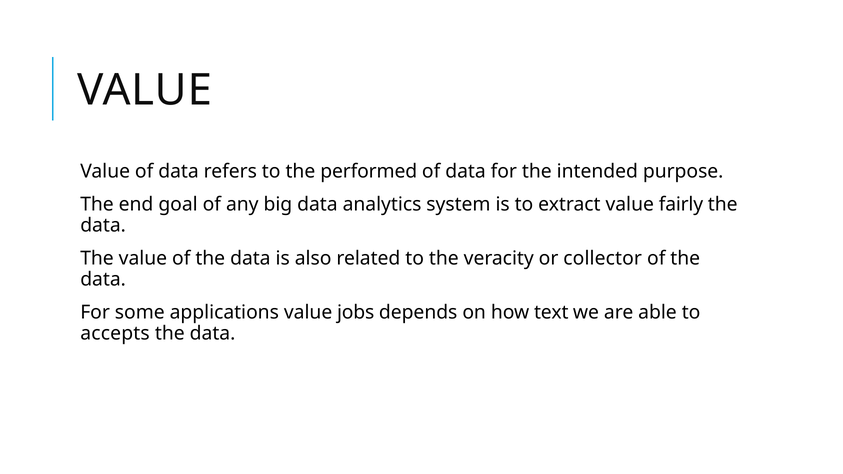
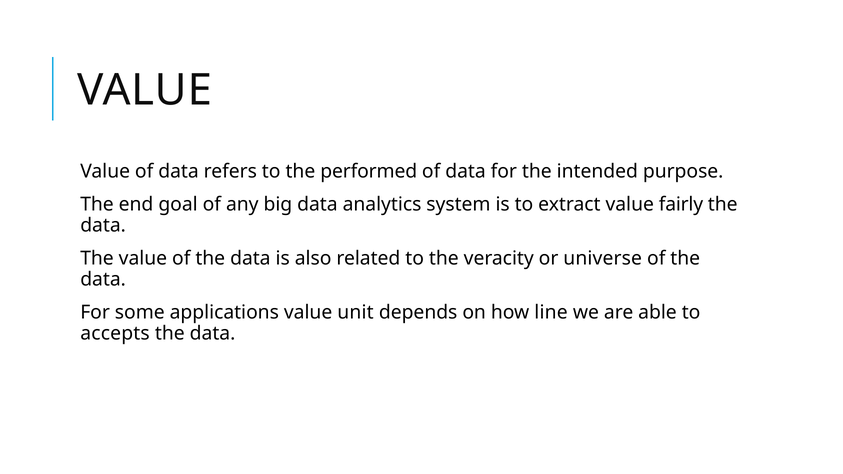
collector: collector -> universe
jobs: jobs -> unit
text: text -> line
